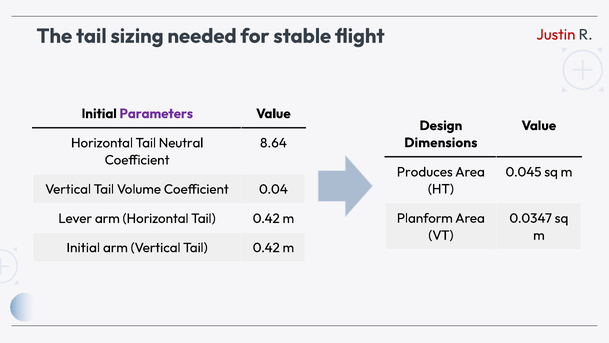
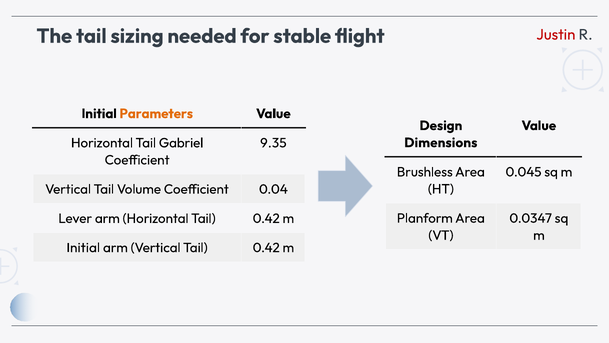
Parameters colour: purple -> orange
Neutral: Neutral -> Gabriel
8.64: 8.64 -> 9.35
Produces: Produces -> Brushless
